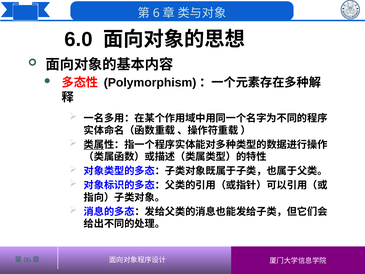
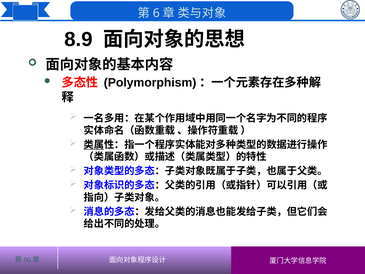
6.0: 6.0 -> 8.9
